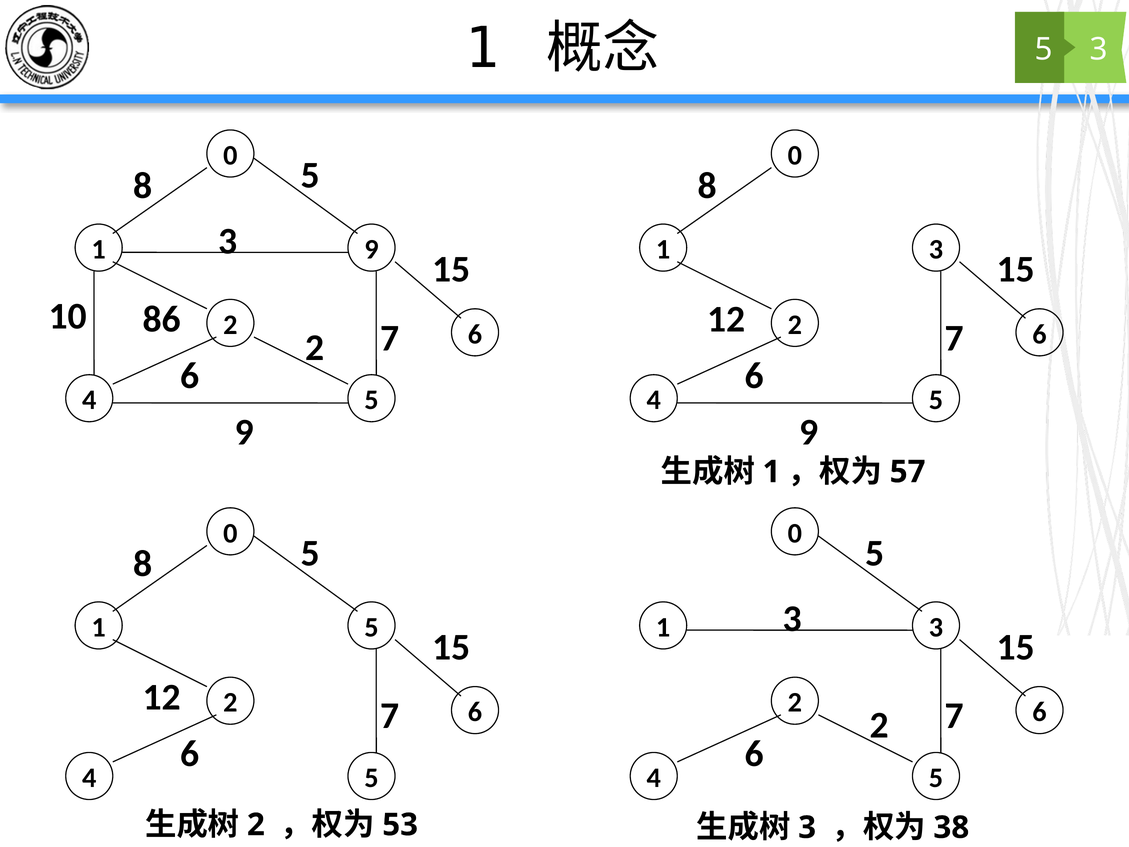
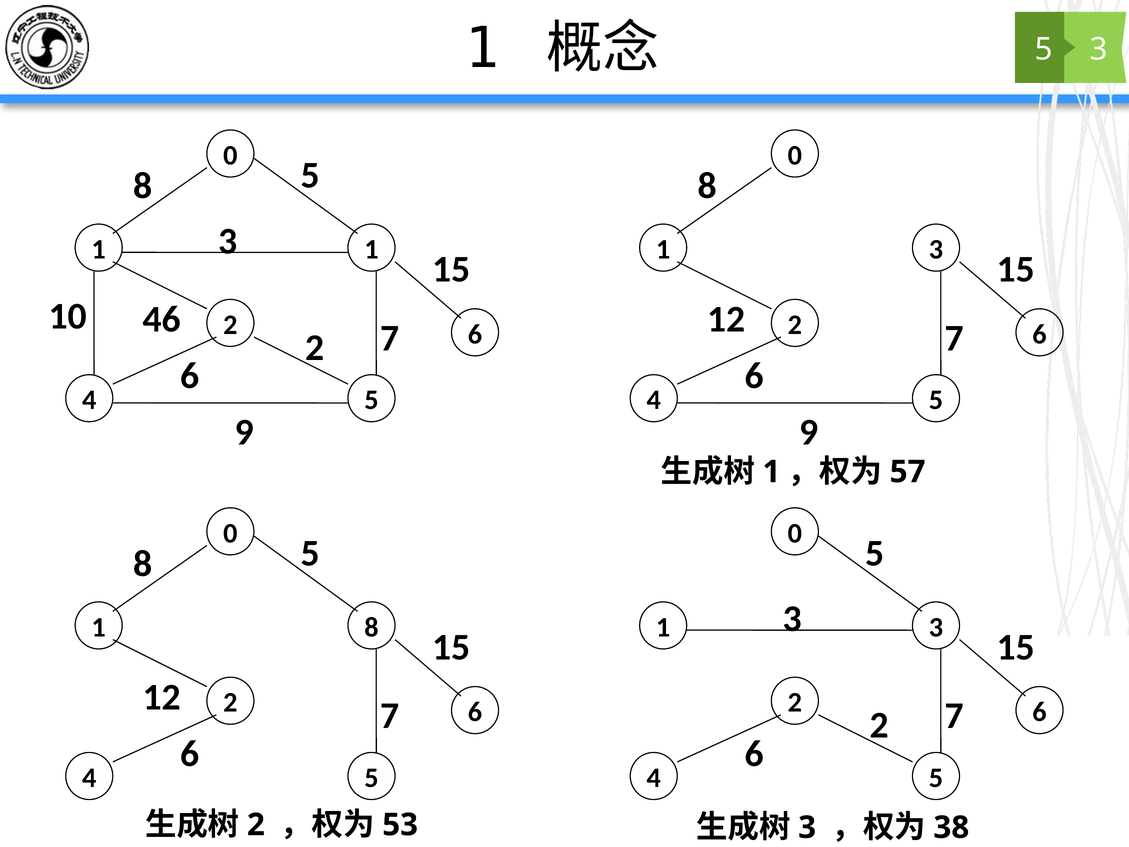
1 9: 9 -> 1
86: 86 -> 46
1 5: 5 -> 8
